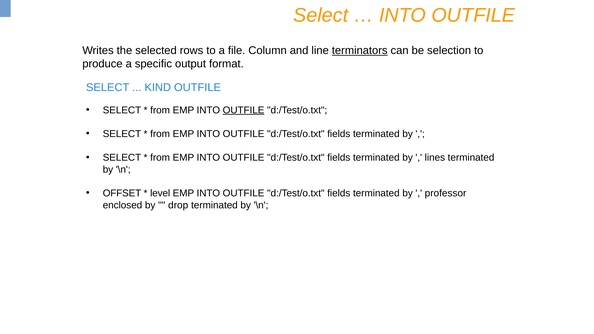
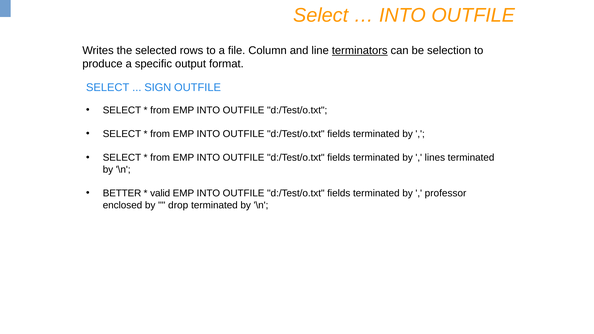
KIND: KIND -> SIGN
OUTFILE at (244, 110) underline: present -> none
OFFSET: OFFSET -> BETTER
level: level -> valid
